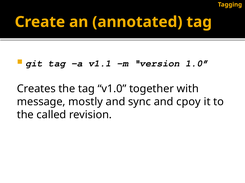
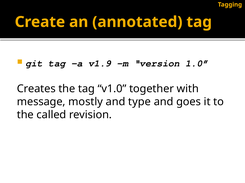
v1.1: v1.1 -> v1.9
sync: sync -> type
cpoy: cpoy -> goes
